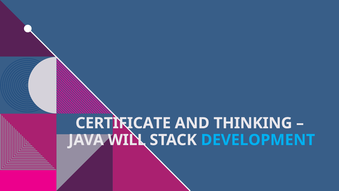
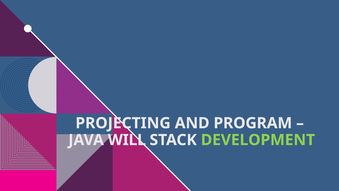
CERTIFICATE: CERTIFICATE -> PROJECTING
THINKING: THINKING -> PROGRAM
DEVELOPMENT colour: light blue -> light green
